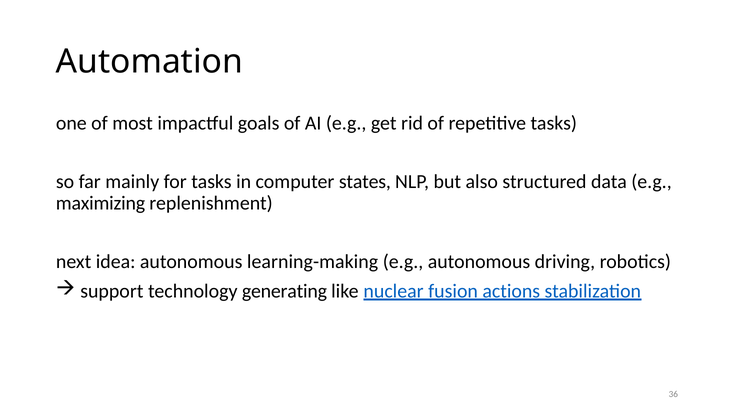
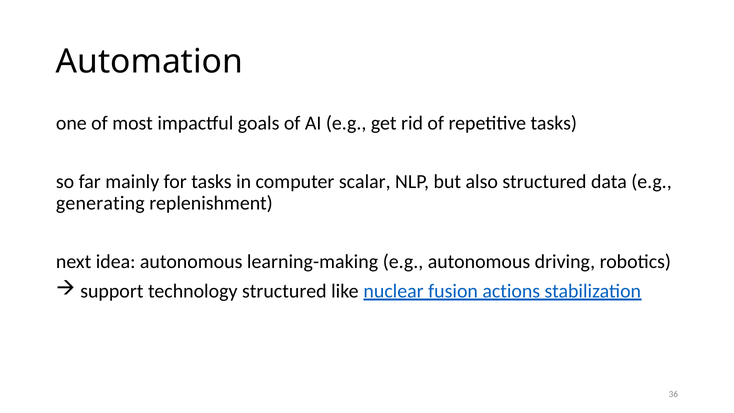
states: states -> scalar
maximizing: maximizing -> generating
technology generating: generating -> structured
